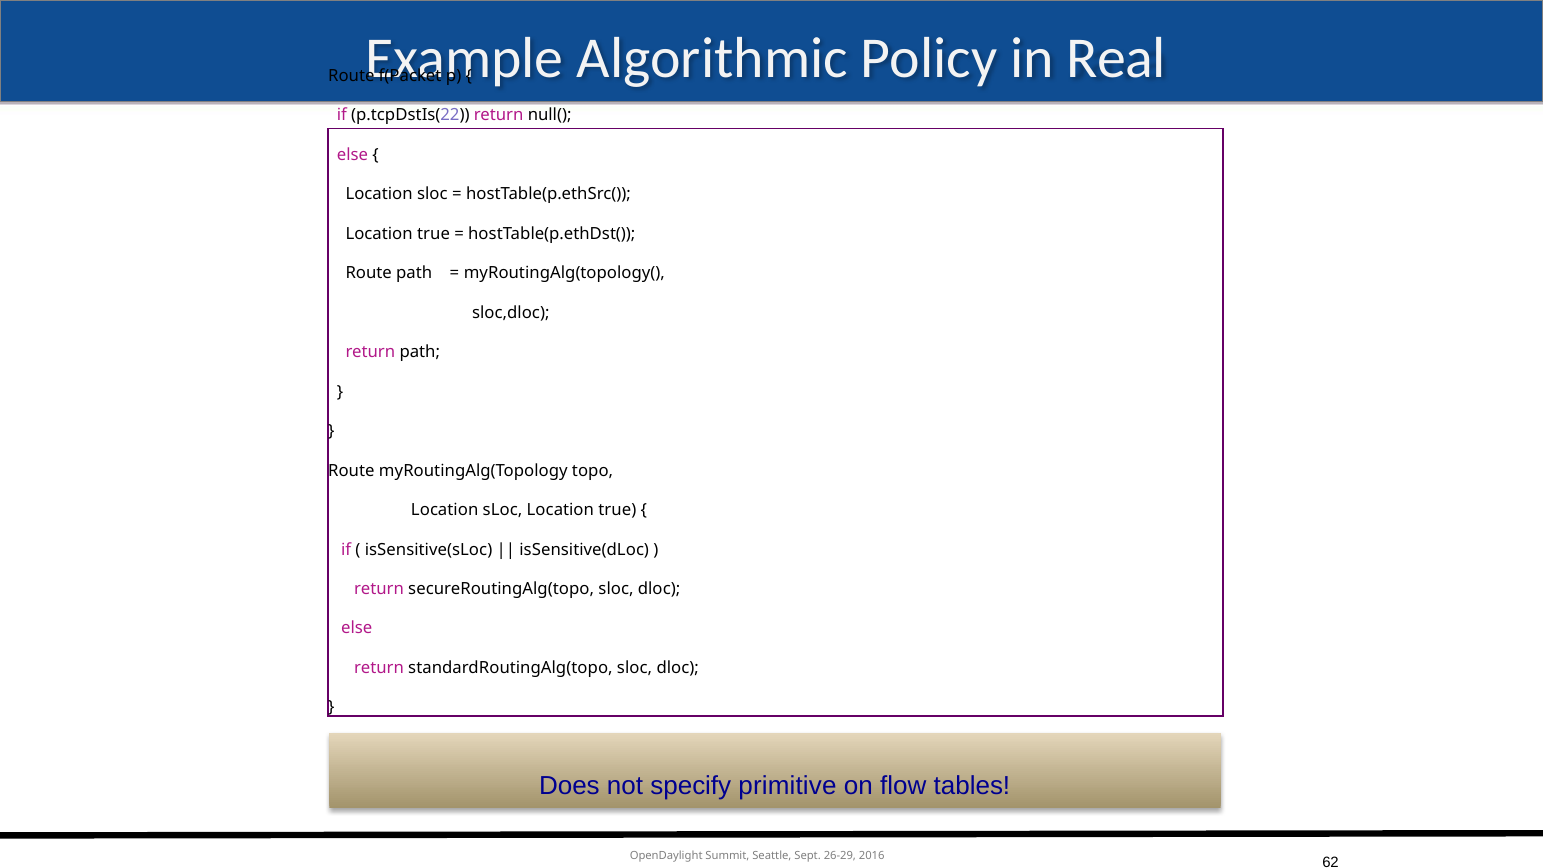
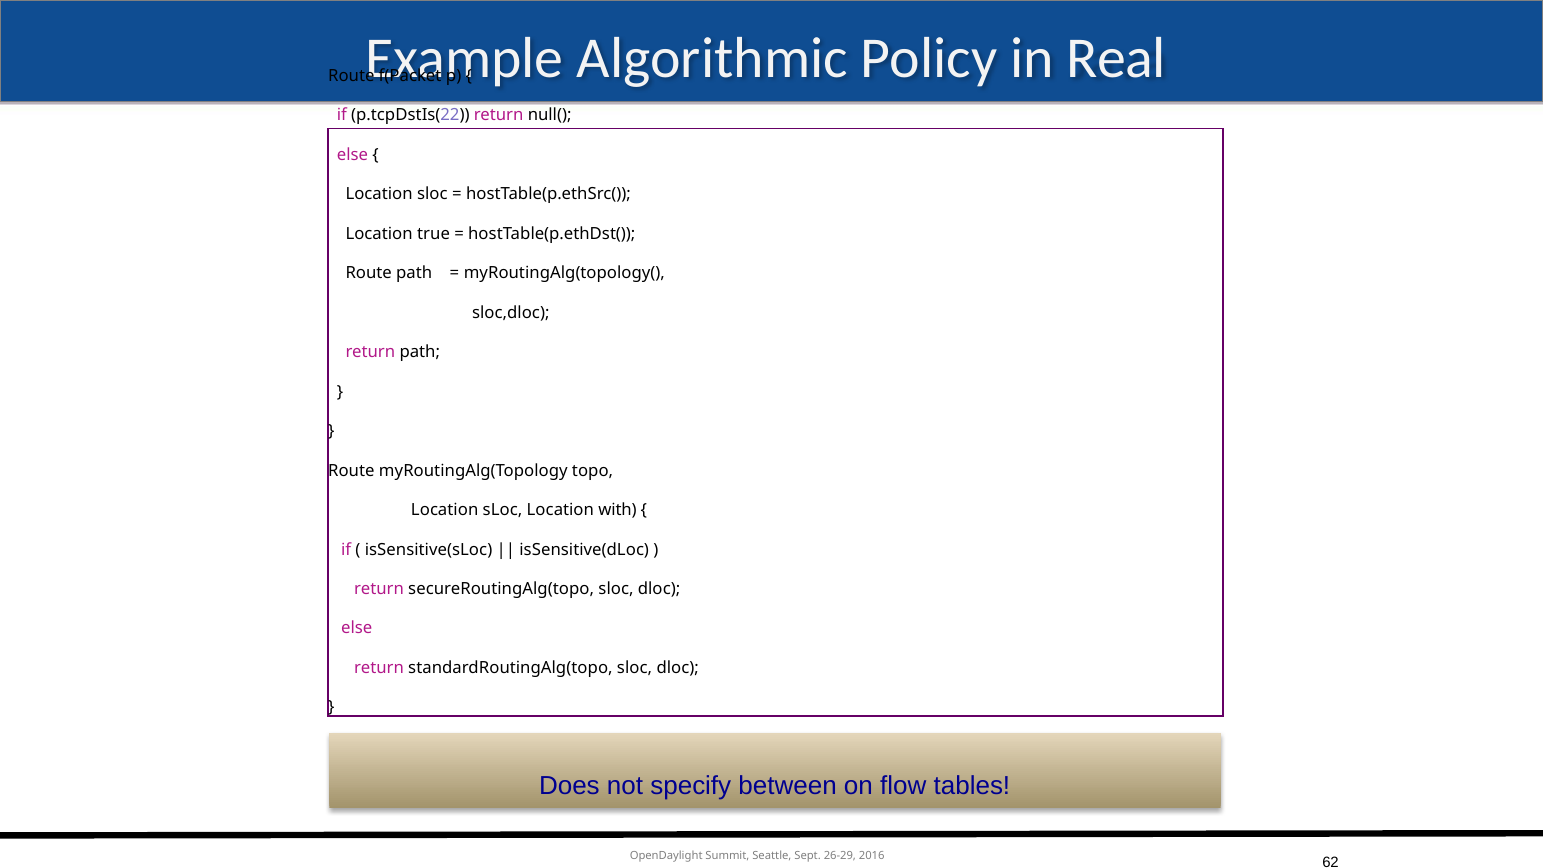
sLoc Location true: true -> with
primitive: primitive -> between
